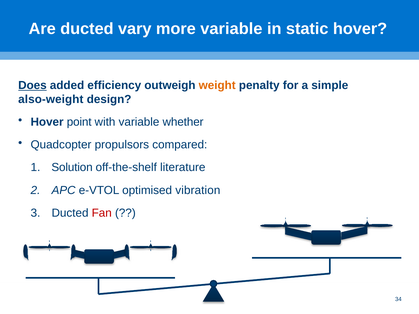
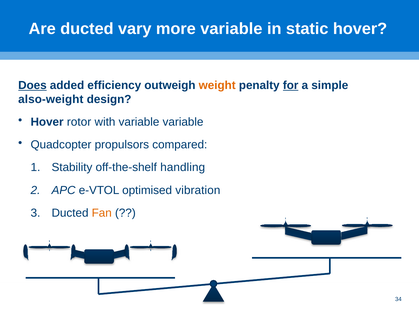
for underline: none -> present
point: point -> rotor
variable whether: whether -> variable
Solution: Solution -> Stability
literature: literature -> handling
Fan colour: red -> orange
